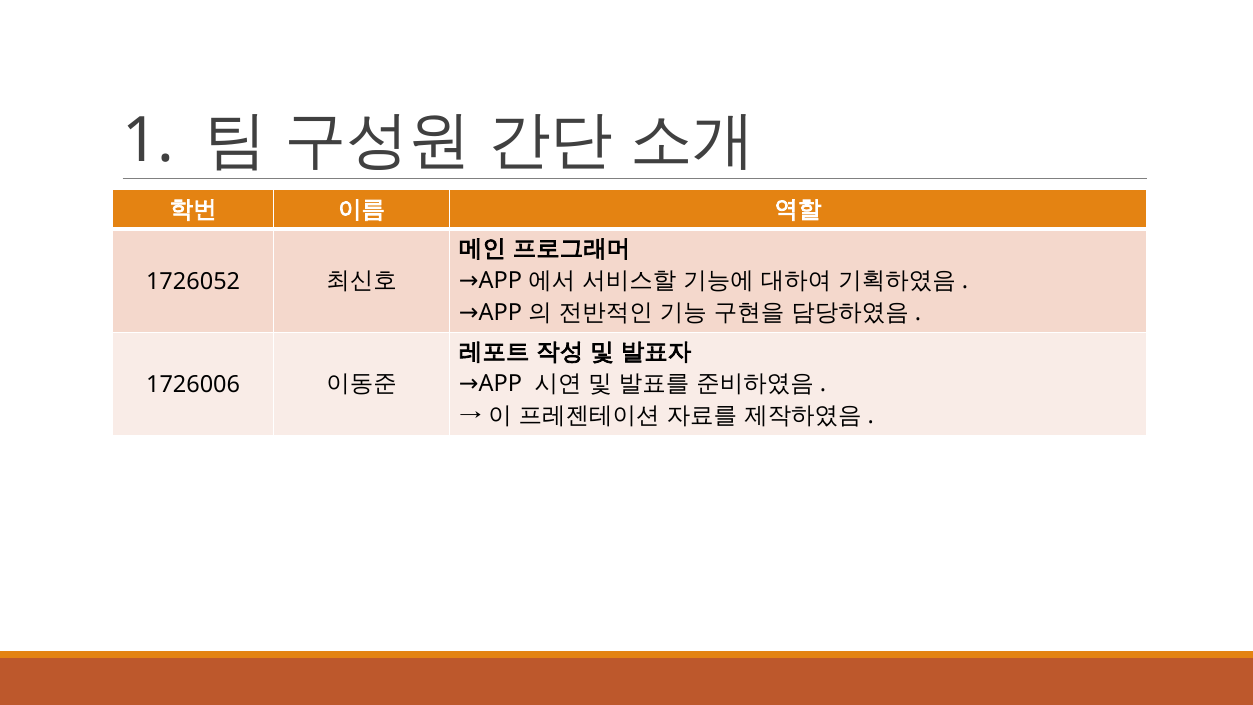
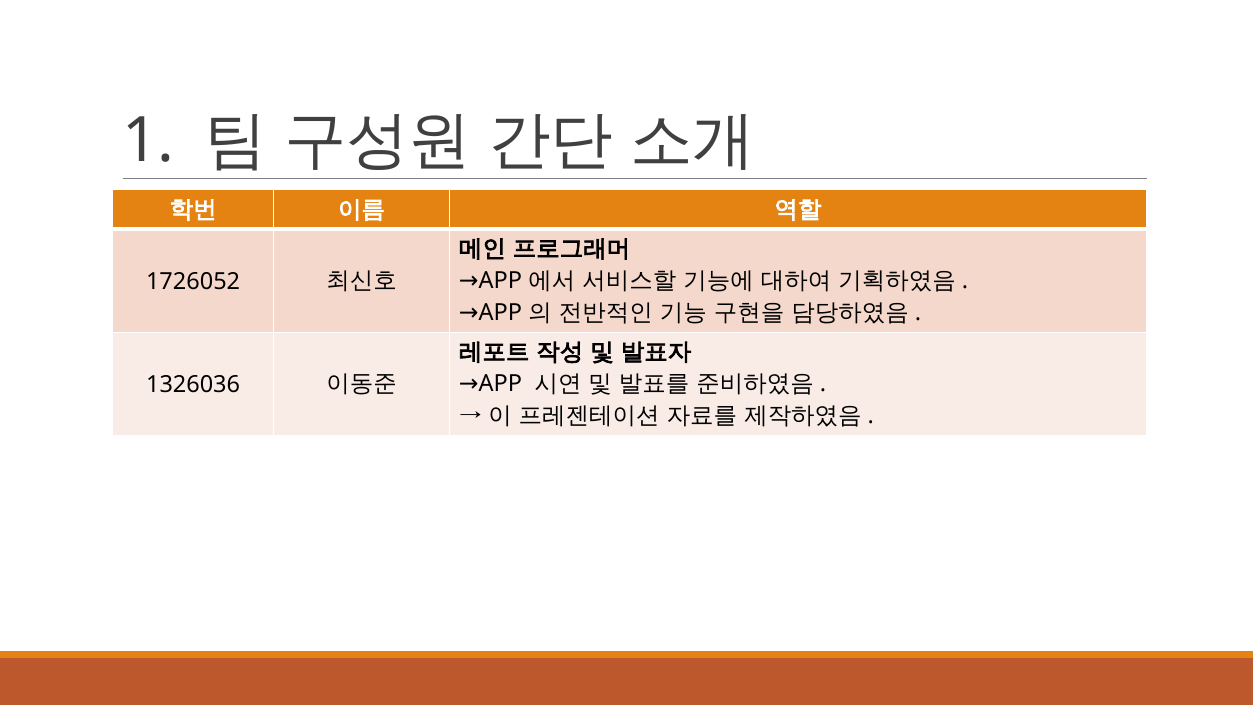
1726006: 1726006 -> 1326036
